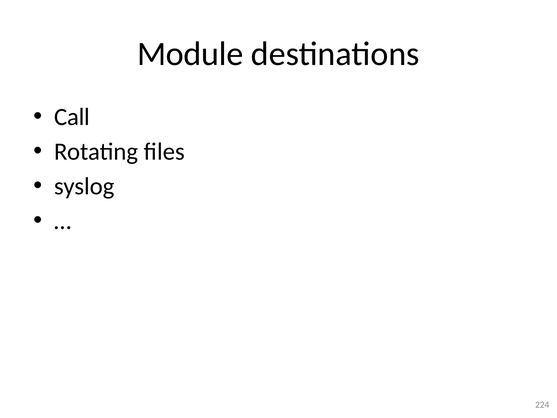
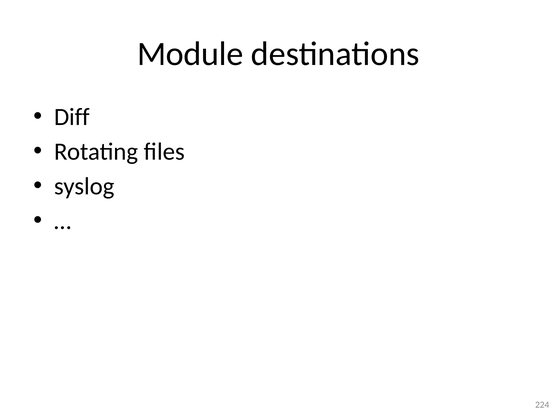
Call: Call -> Diff
